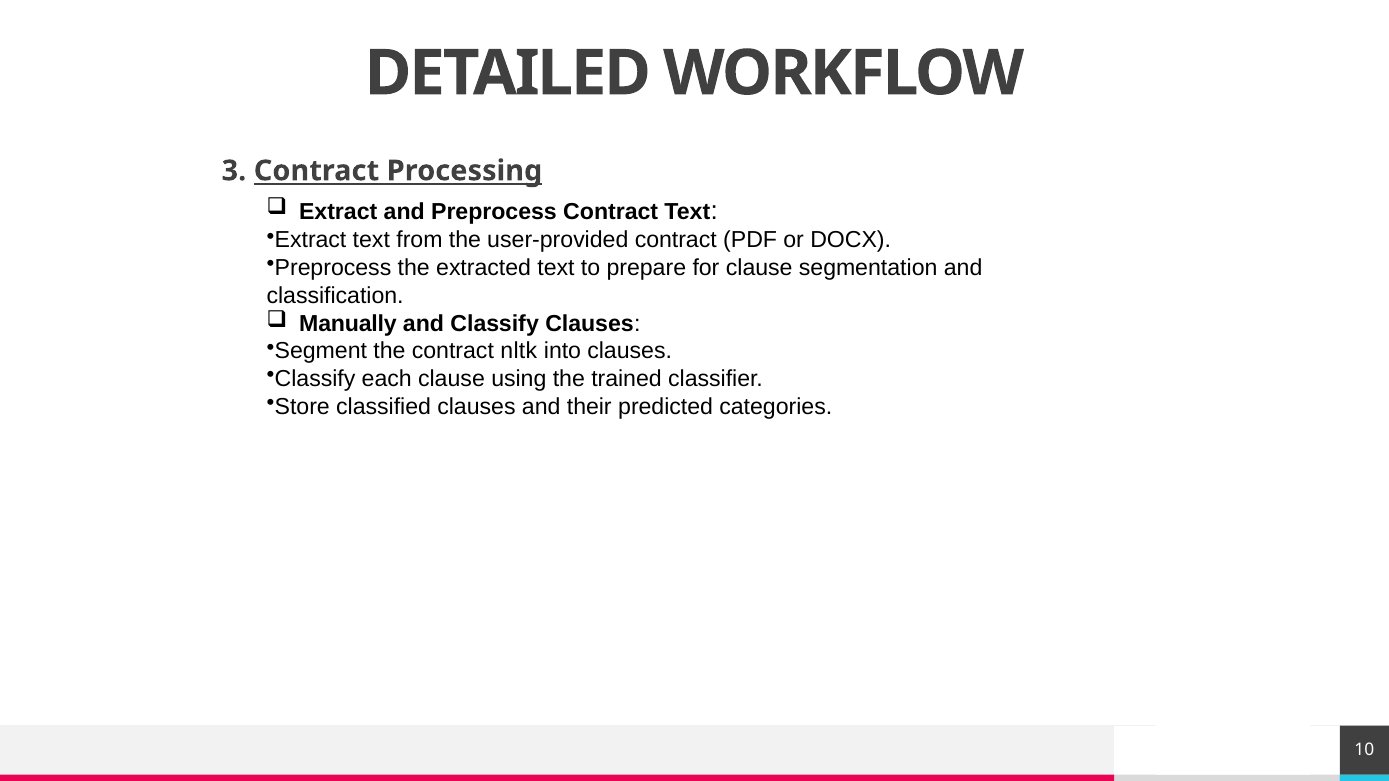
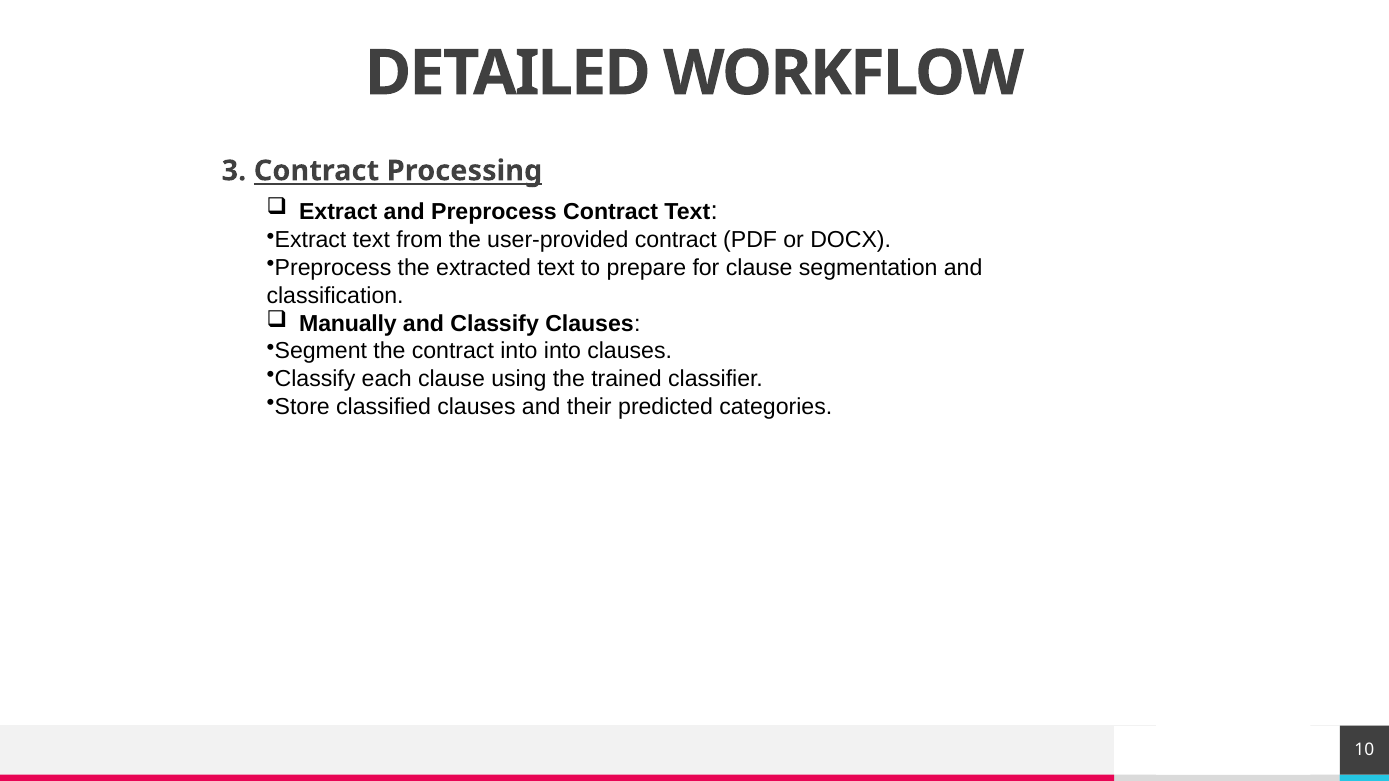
contract nltk: nltk -> into
